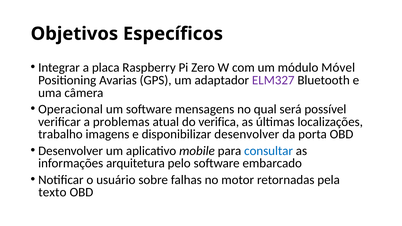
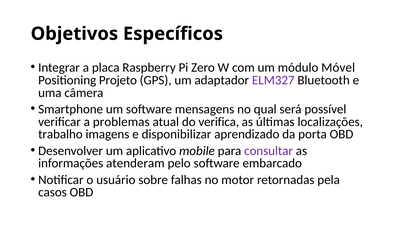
Avarias: Avarias -> Projeto
Operacional: Operacional -> Smartphone
disponibilizar desenvolver: desenvolver -> aprendizado
consultar colour: blue -> purple
arquitetura: arquitetura -> atenderam
texto: texto -> casos
